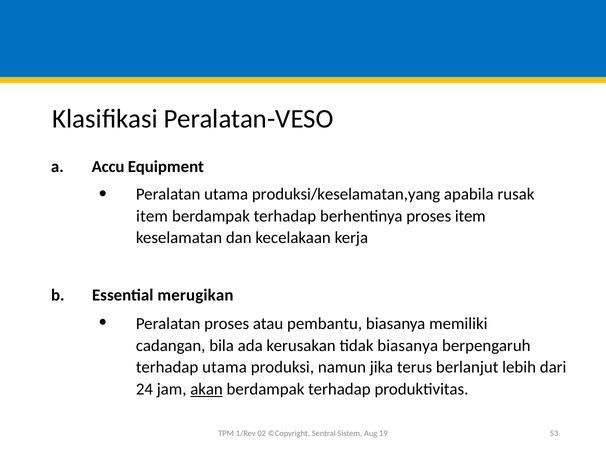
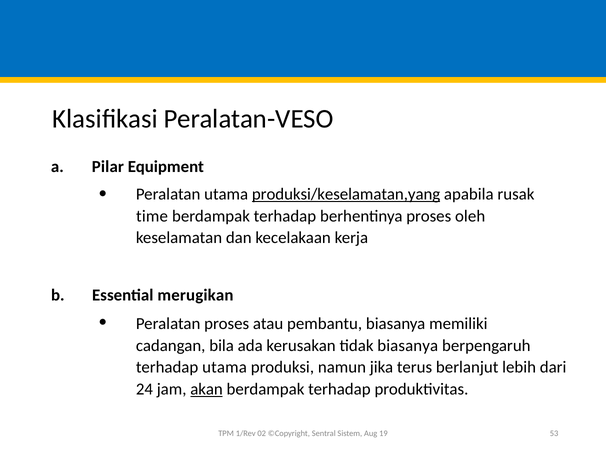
Accu: Accu -> Pilar
produksi/keselamatan,yang underline: none -> present
item at (152, 216): item -> time
proses item: item -> oleh
